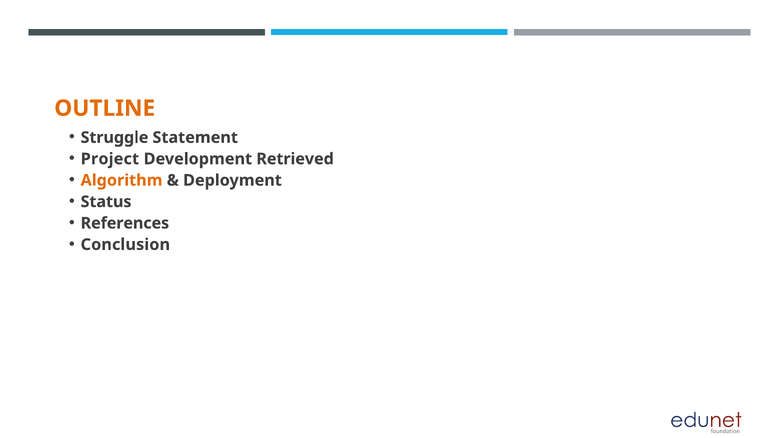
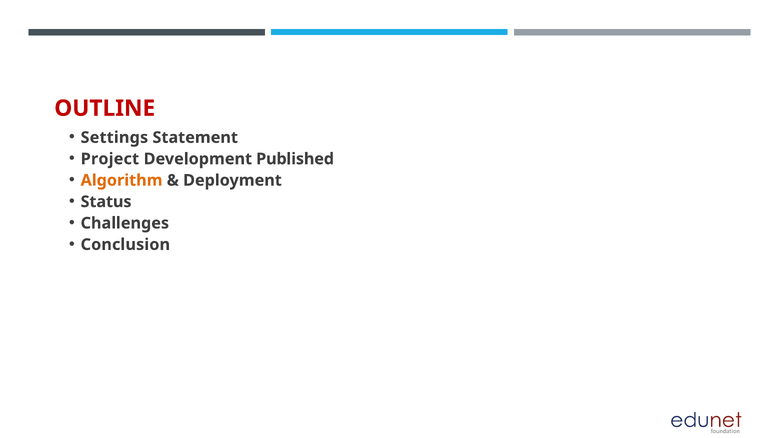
OUTLINE colour: orange -> red
Struggle: Struggle -> Settings
Retrieved: Retrieved -> Published
References: References -> Challenges
